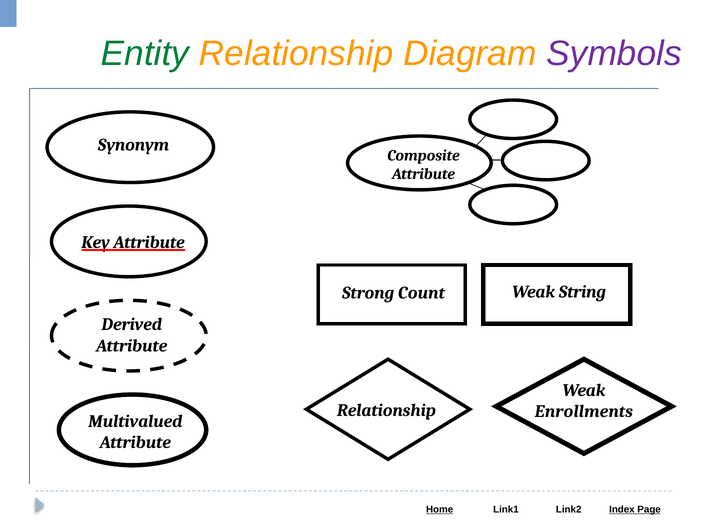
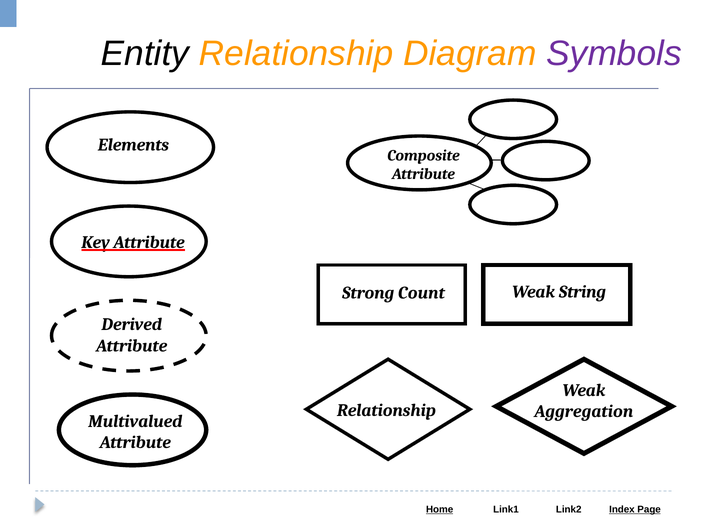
Entity colour: green -> black
Synonym: Synonym -> Elements
Enrollments: Enrollments -> Aggregation
